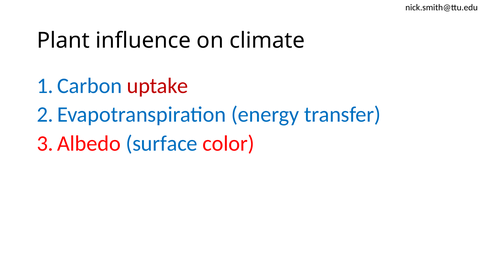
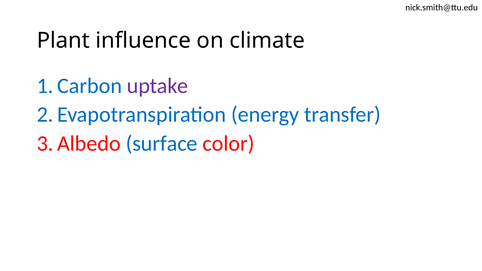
uptake colour: red -> purple
